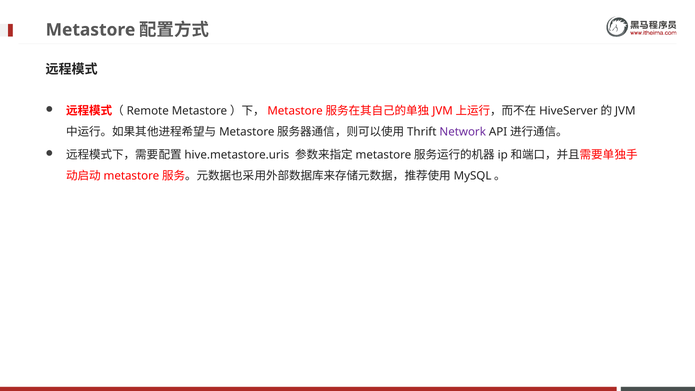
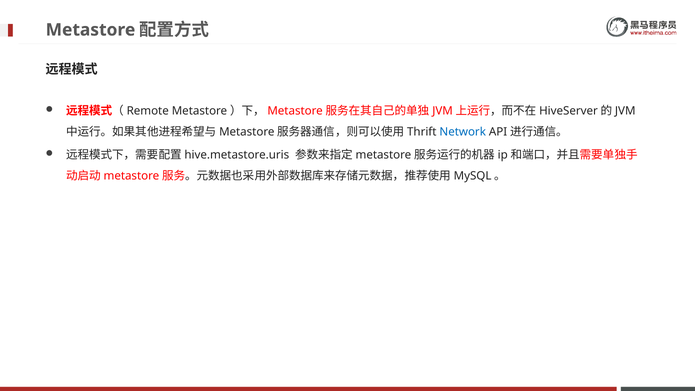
Network colour: purple -> blue
